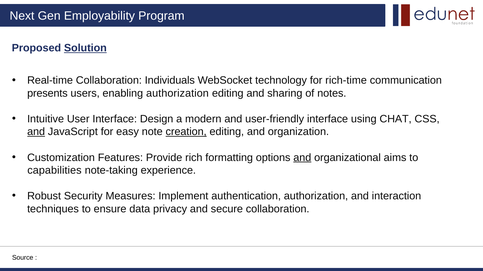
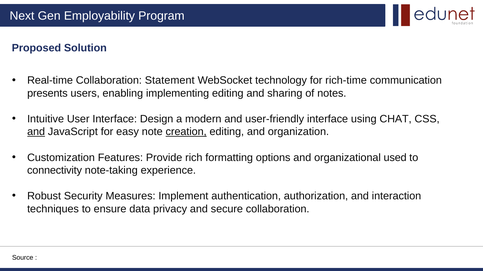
Solution underline: present -> none
Individuals: Individuals -> Statement
enabling authorization: authorization -> implementing
and at (302, 158) underline: present -> none
aims: aims -> used
capabilities: capabilities -> connectivity
